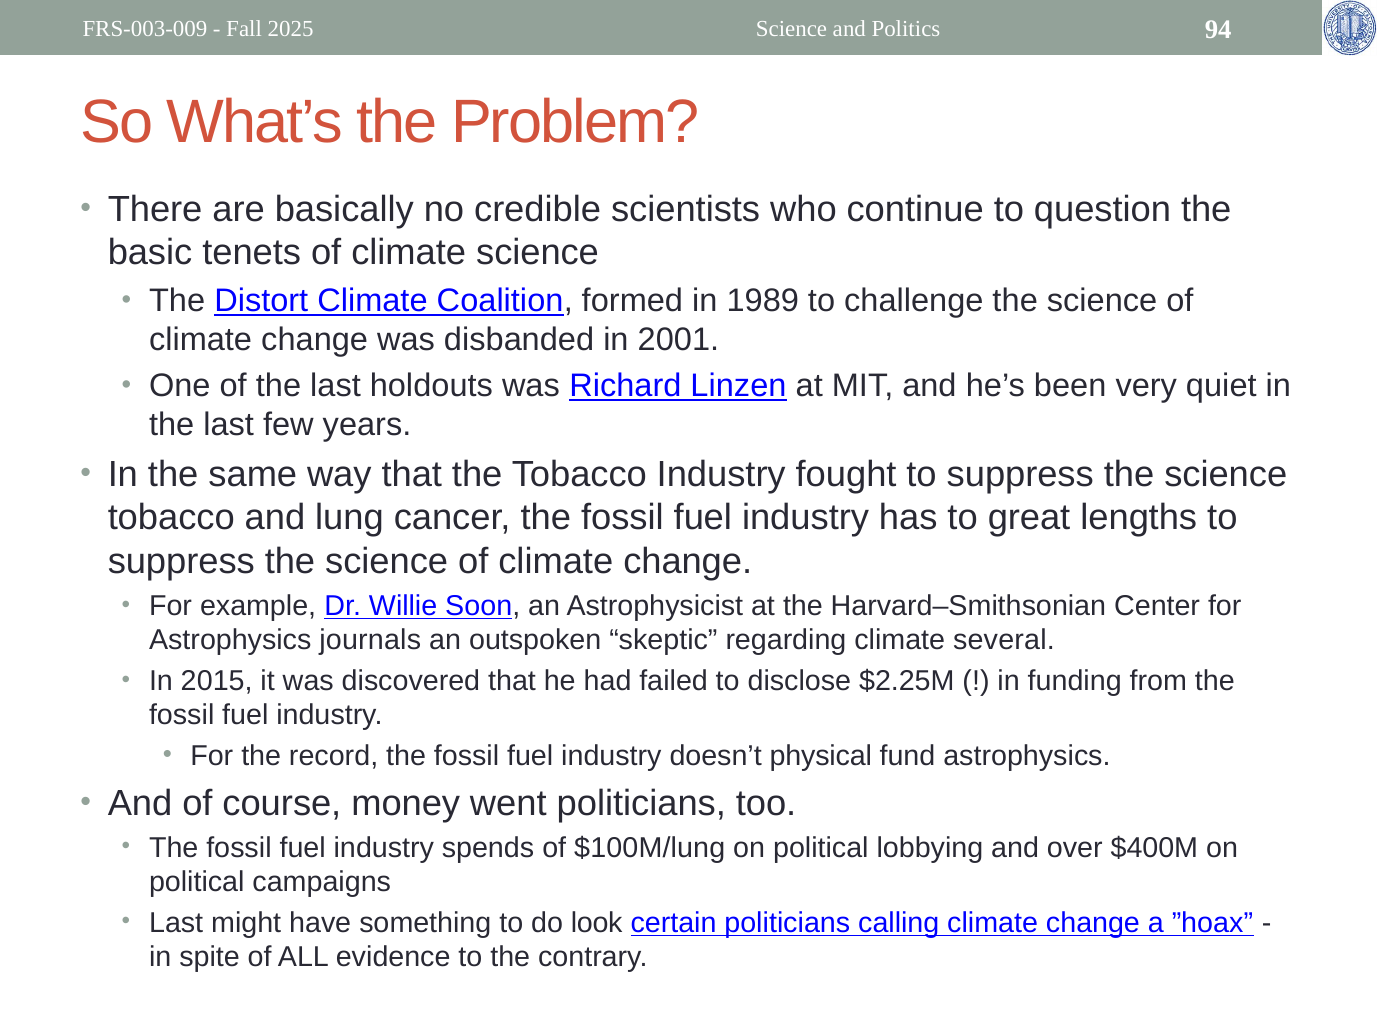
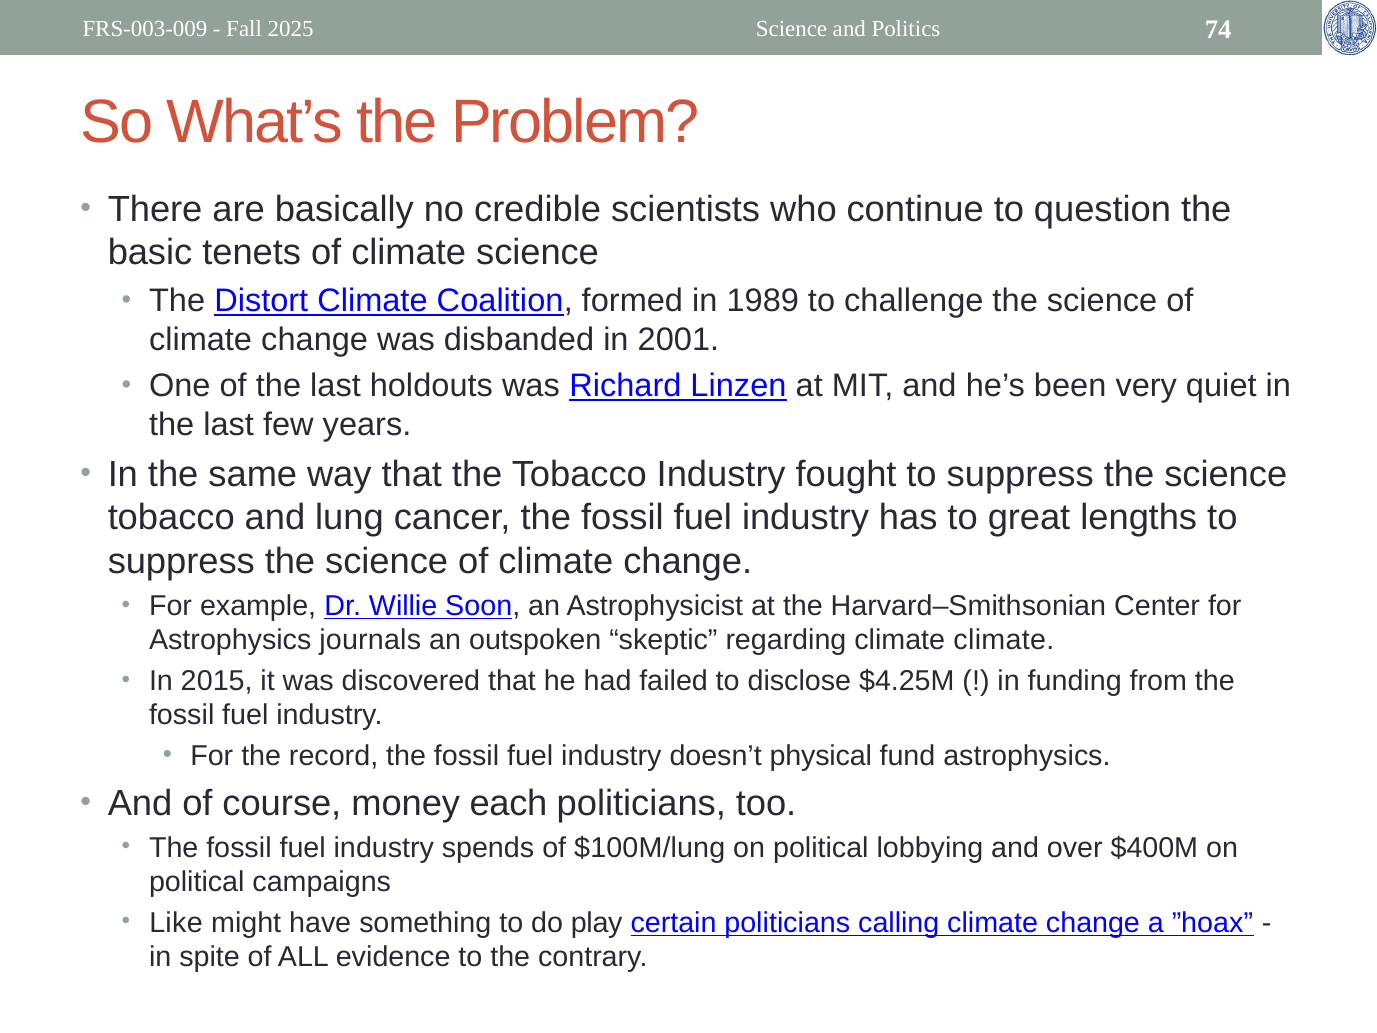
94: 94 -> 74
climate several: several -> climate
$2.25M: $2.25M -> $4.25M
went: went -> each
Last at (176, 922): Last -> Like
look: look -> play
